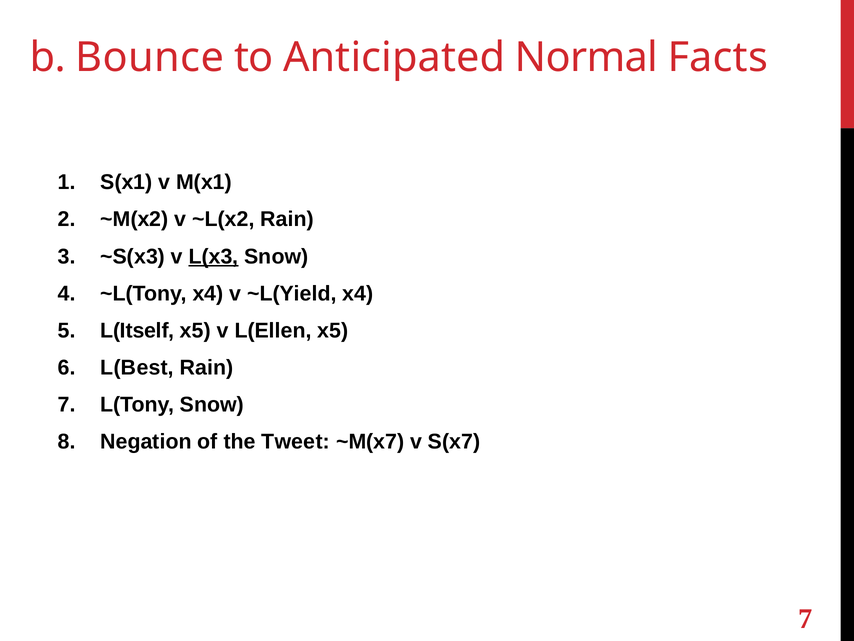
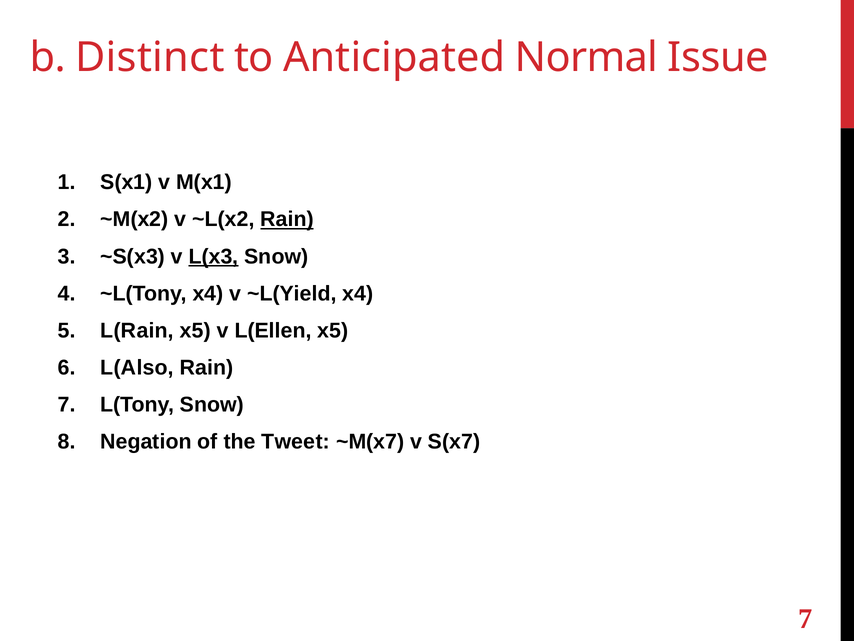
Bounce: Bounce -> Distinct
Facts: Facts -> Issue
Rain at (287, 219) underline: none -> present
L(Itself: L(Itself -> L(Rain
L(Best: L(Best -> L(Also
